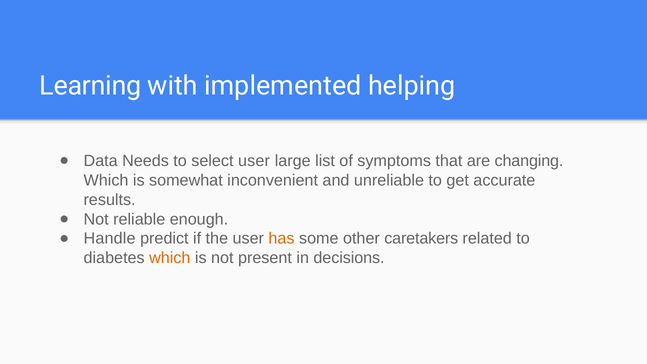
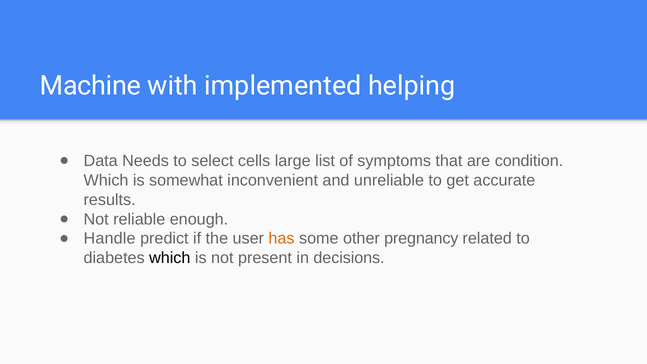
Learning: Learning -> Machine
select user: user -> cells
changing: changing -> condition
caretakers: caretakers -> pregnancy
which at (170, 258) colour: orange -> black
